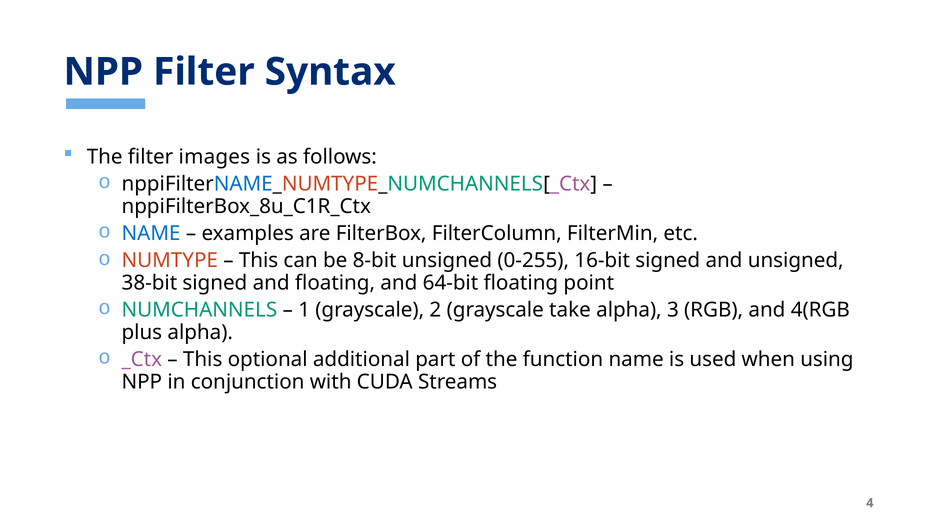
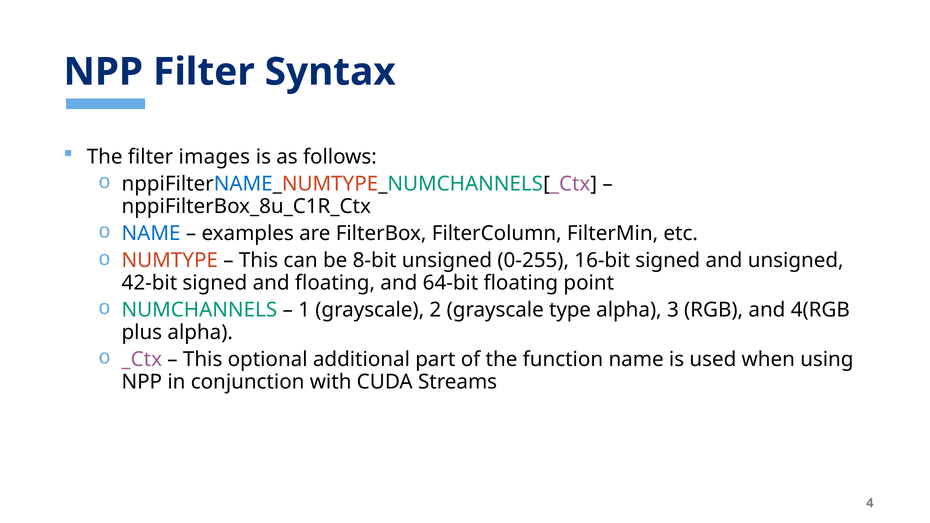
38-bit: 38-bit -> 42-bit
take: take -> type
